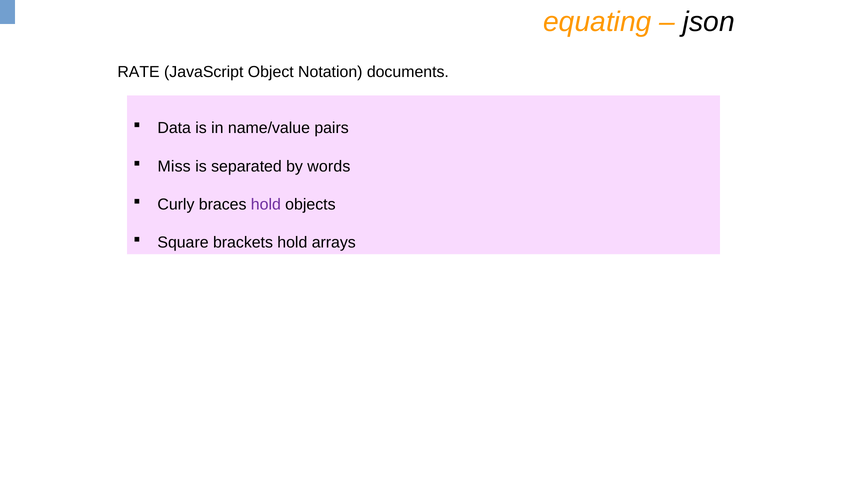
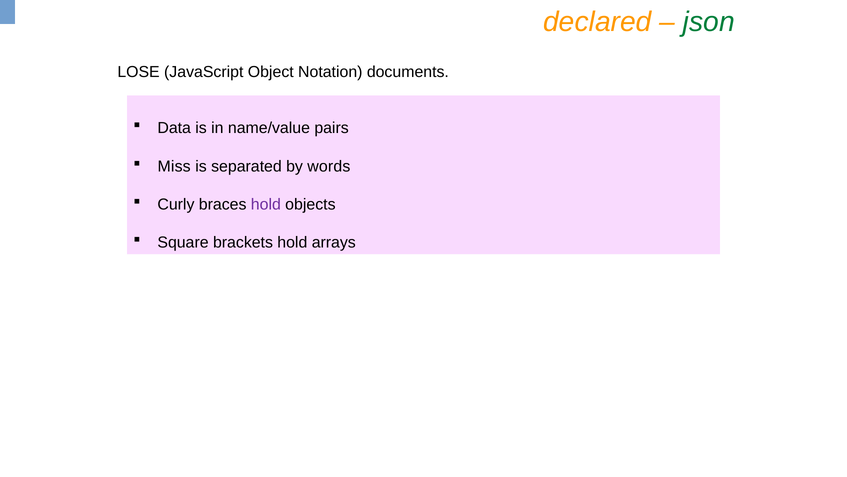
equating: equating -> declared
json colour: black -> green
RATE: RATE -> LOSE
